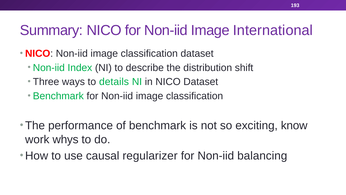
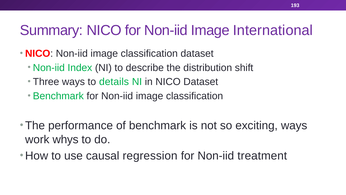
exciting know: know -> ways
regularizer: regularizer -> regression
balancing: balancing -> treatment
